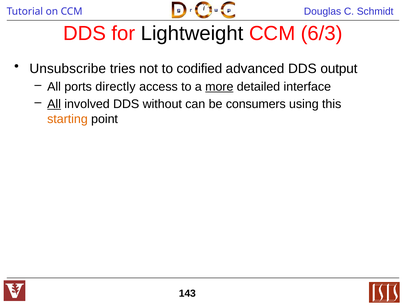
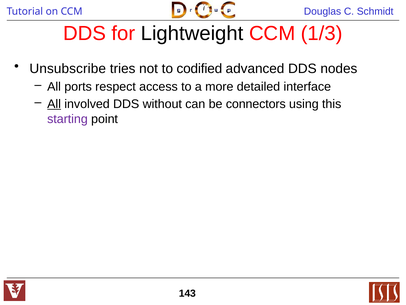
6/3: 6/3 -> 1/3
output: output -> nodes
directly: directly -> respect
more underline: present -> none
consumers: consumers -> connectors
starting colour: orange -> purple
